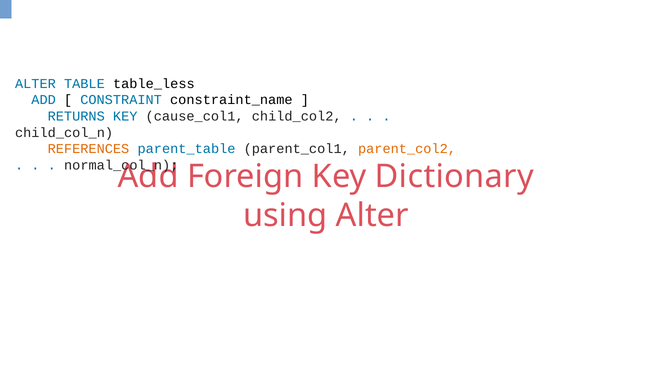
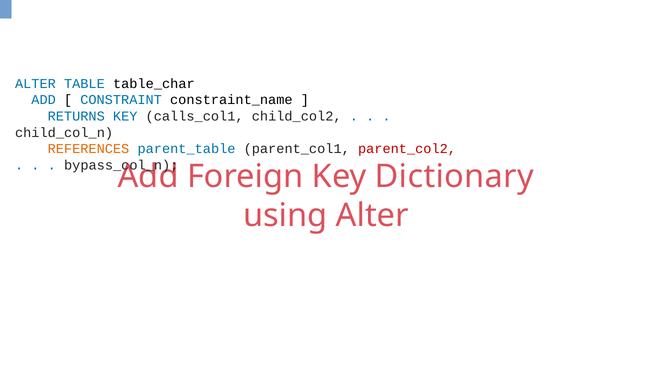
table_less: table_less -> table_char
cause_col1: cause_col1 -> calls_col1
parent_col2 colour: orange -> red
normal_col_n: normal_col_n -> bypass_col_n
